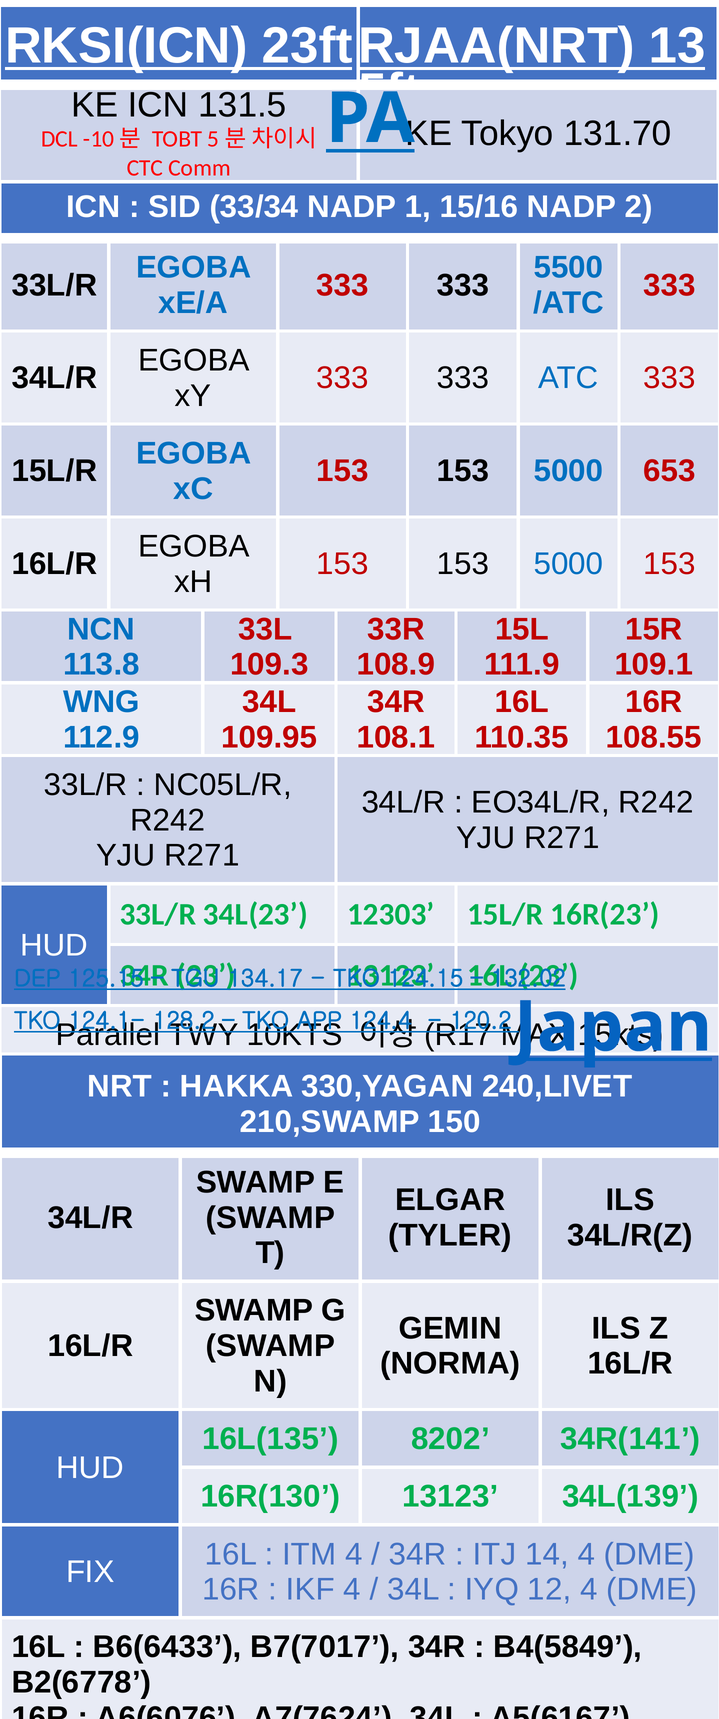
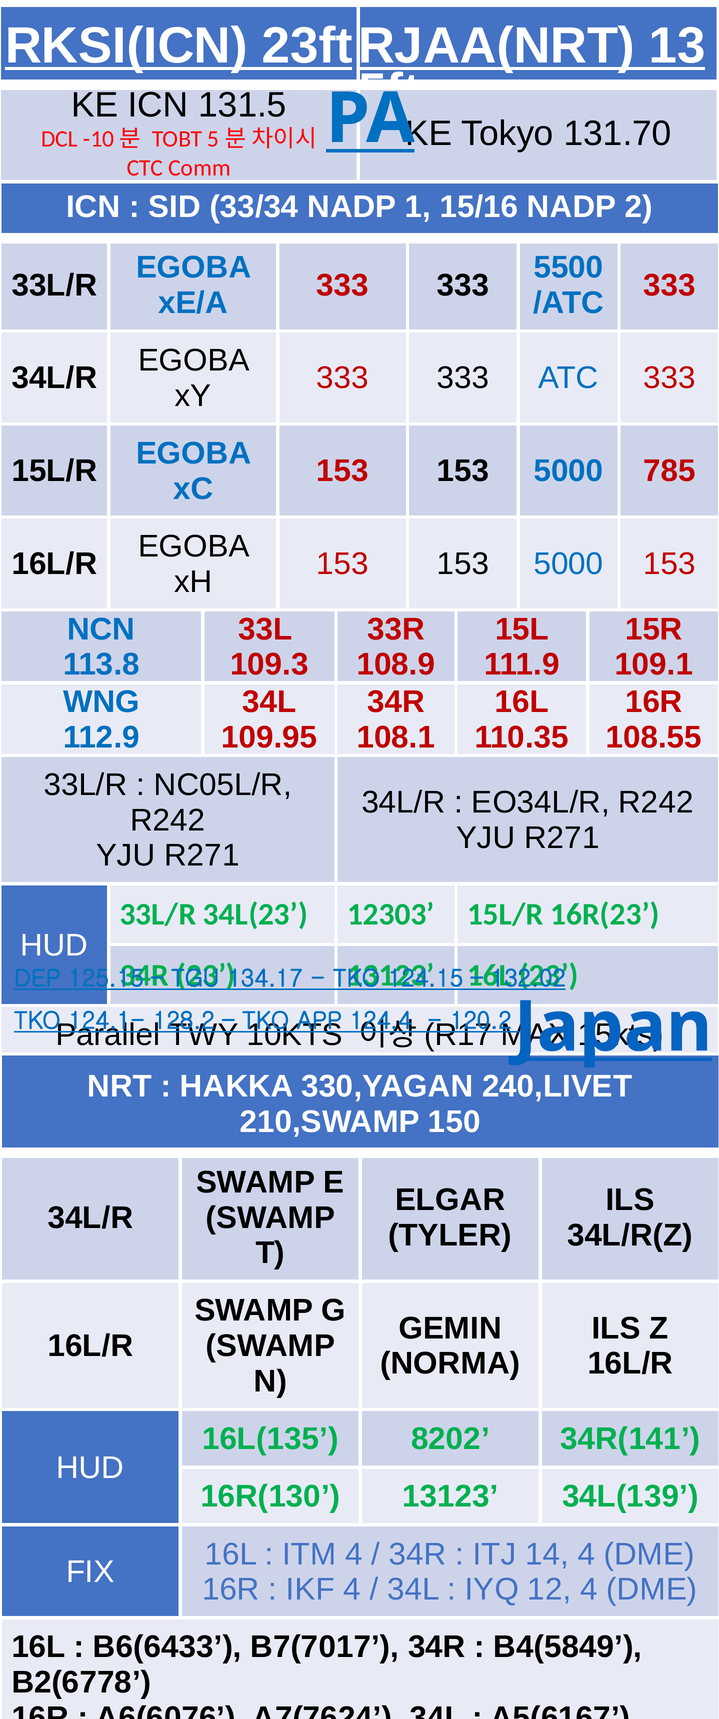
653: 653 -> 785
